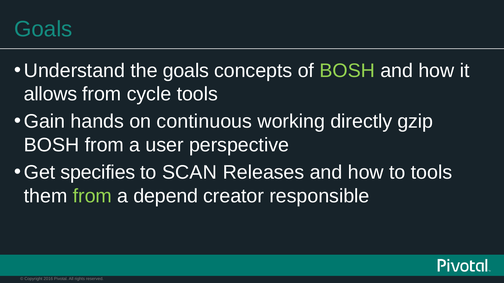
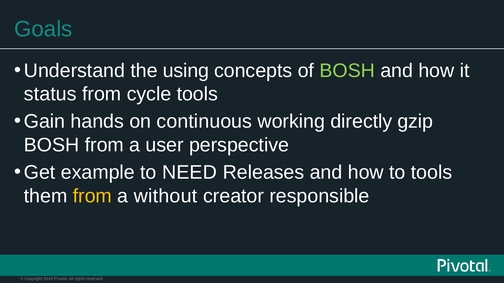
the goals: goals -> using
allows: allows -> status
specifies: specifies -> example
SCAN: SCAN -> NEED
from at (92, 196) colour: light green -> yellow
depend: depend -> without
